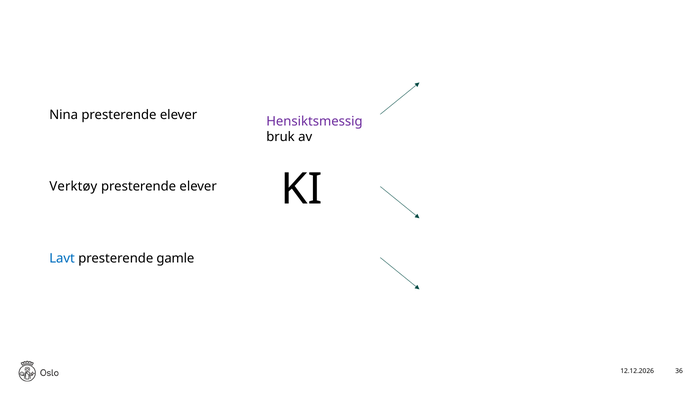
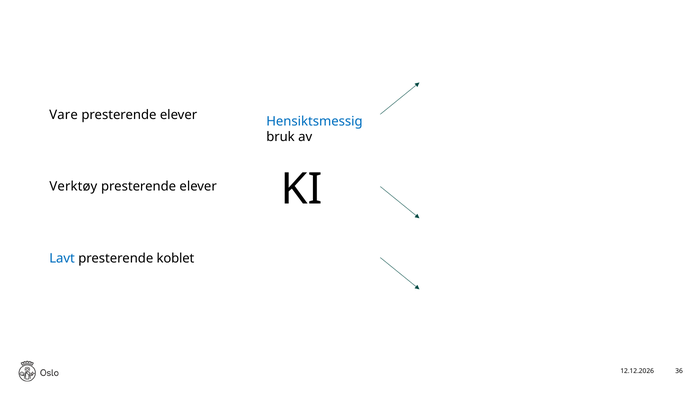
Nina: Nina -> Vare
Hensiktsmessig colour: purple -> blue
gamle: gamle -> koblet
